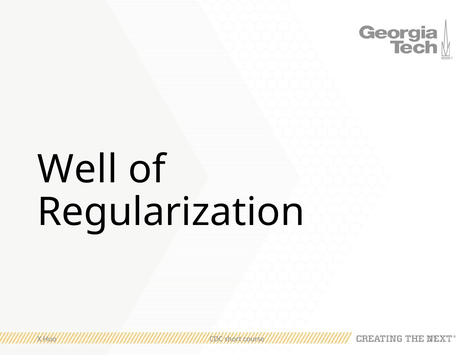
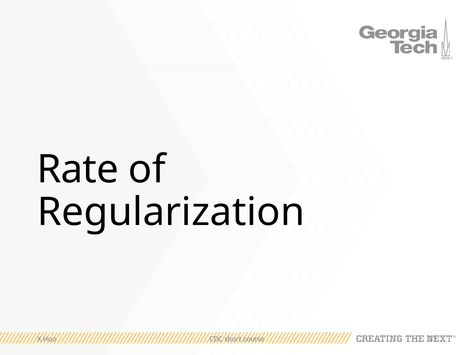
Well: Well -> Rate
